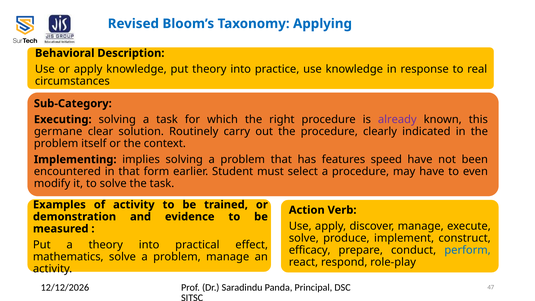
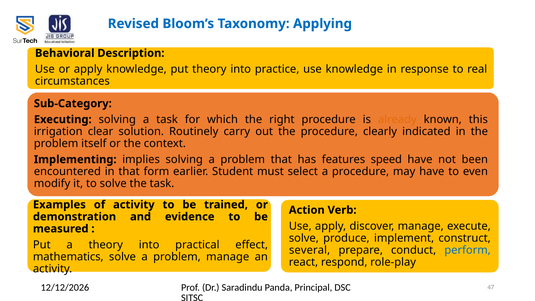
already colour: purple -> orange
germane: germane -> irrigation
efficacy: efficacy -> several
